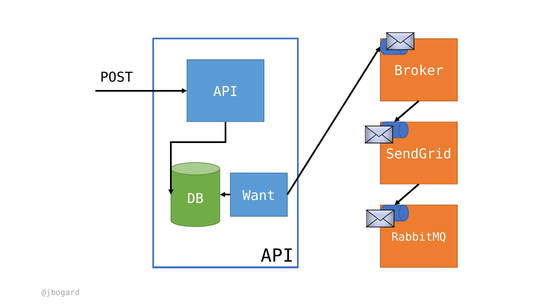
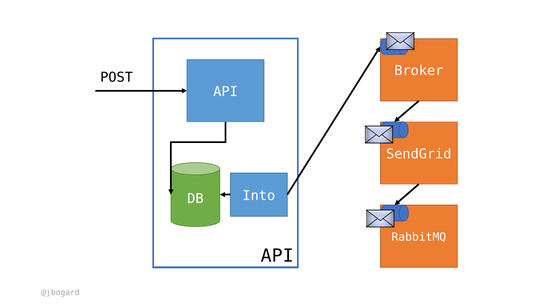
Want: Want -> Into
